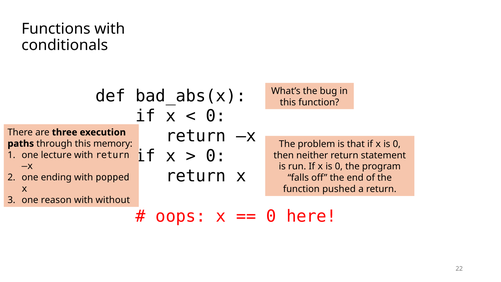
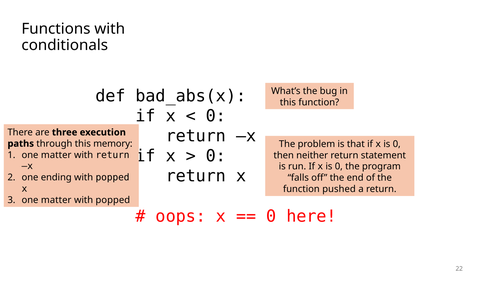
lecture at (56, 155): lecture -> matter
reason at (56, 200): reason -> matter
without at (113, 200): without -> popped
